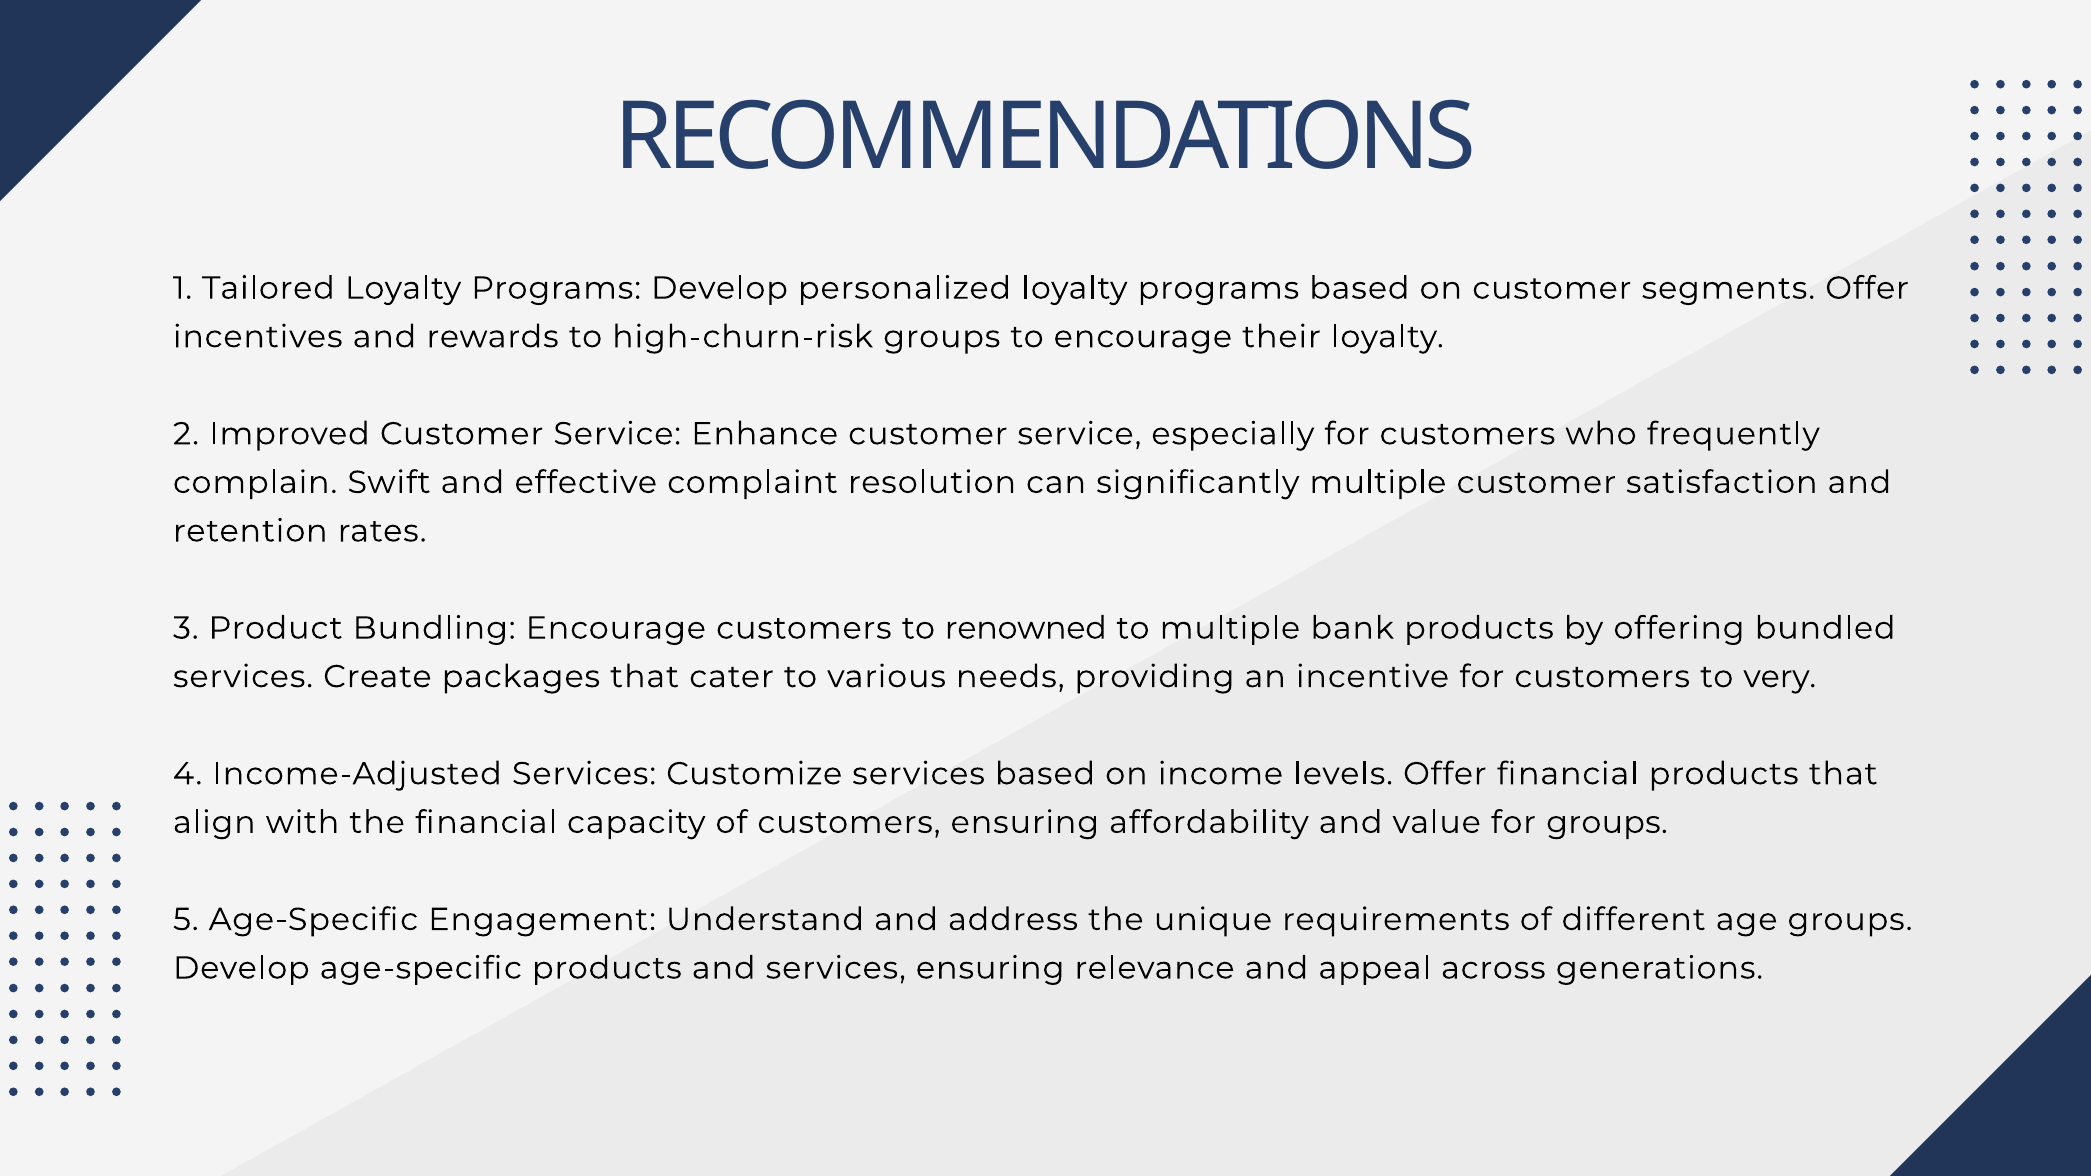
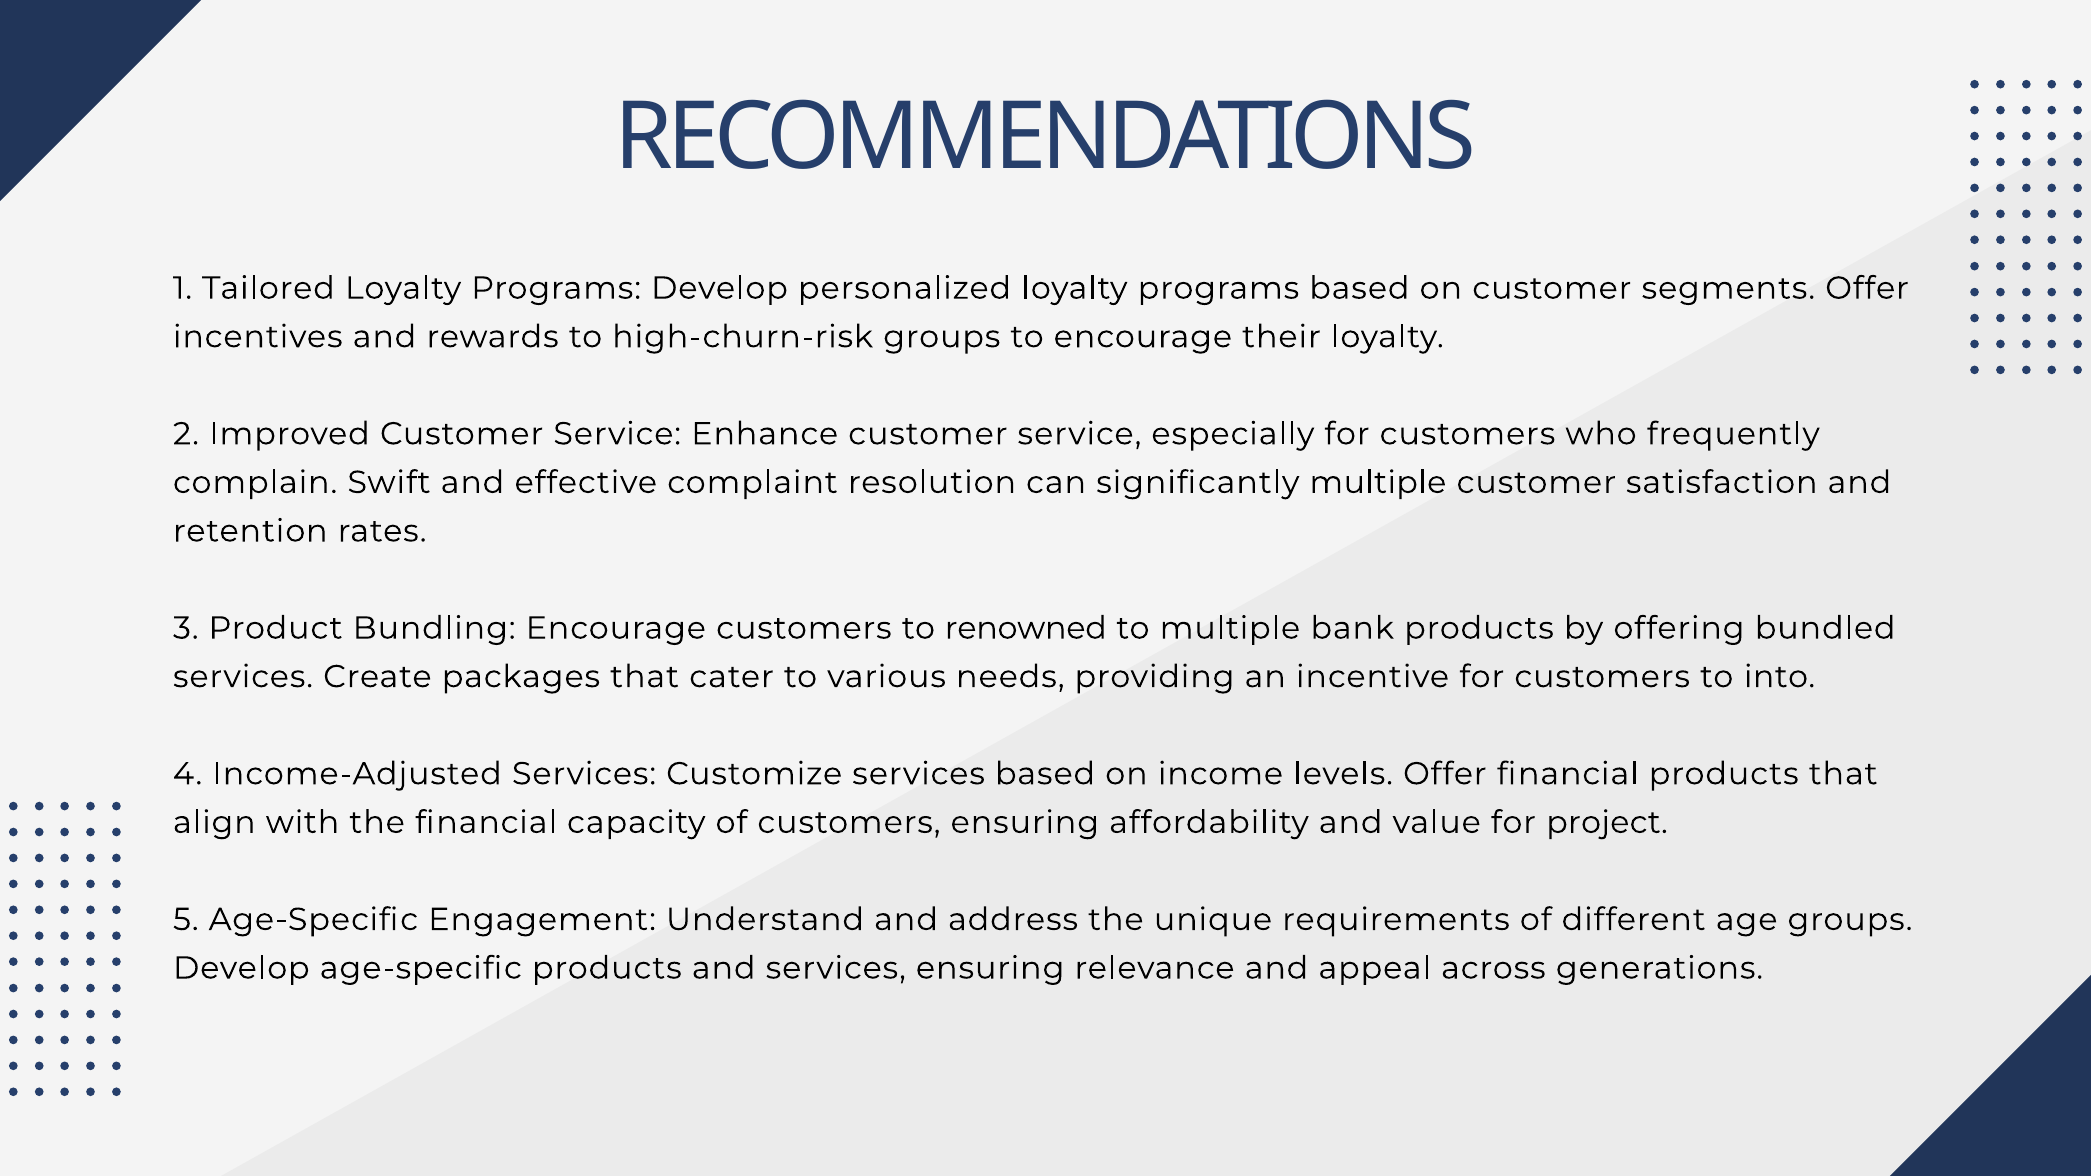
very: very -> into
for groups: groups -> project
